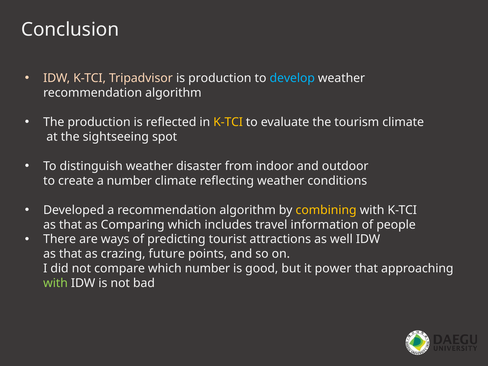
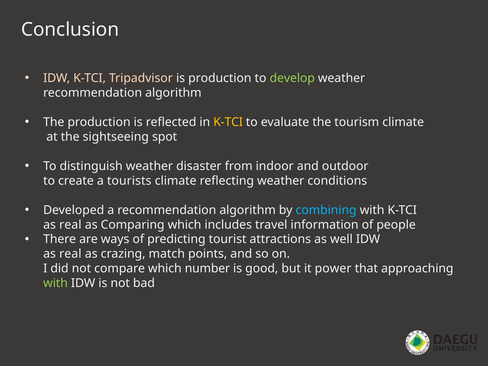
develop colour: light blue -> light green
a number: number -> tourists
combining colour: yellow -> light blue
that at (70, 225): that -> real
that at (70, 254): that -> real
future: future -> match
